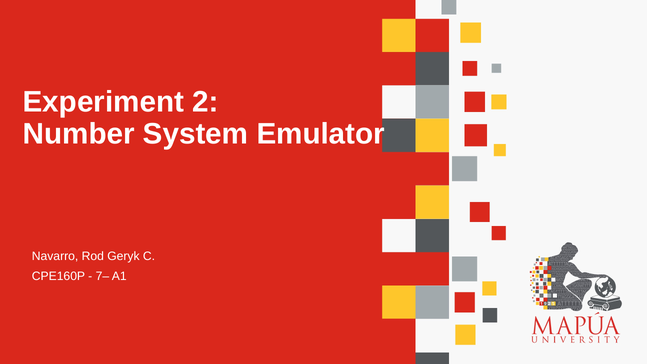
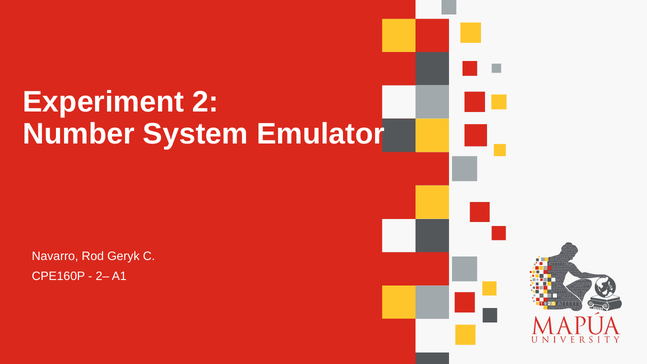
7–: 7– -> 2–
